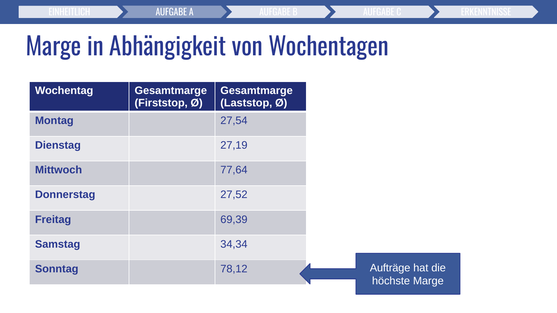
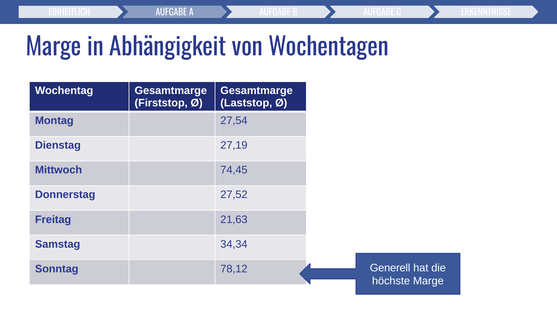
77,64: 77,64 -> 74,45
69,39: 69,39 -> 21,63
Aufträge: Aufträge -> Generell
